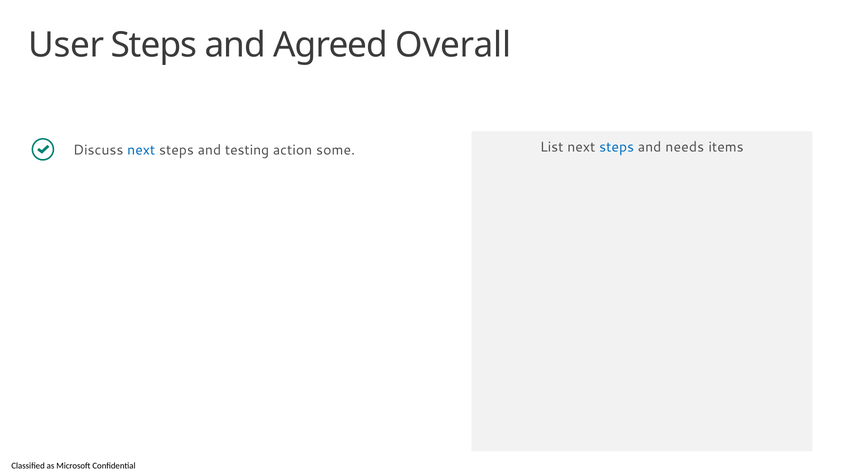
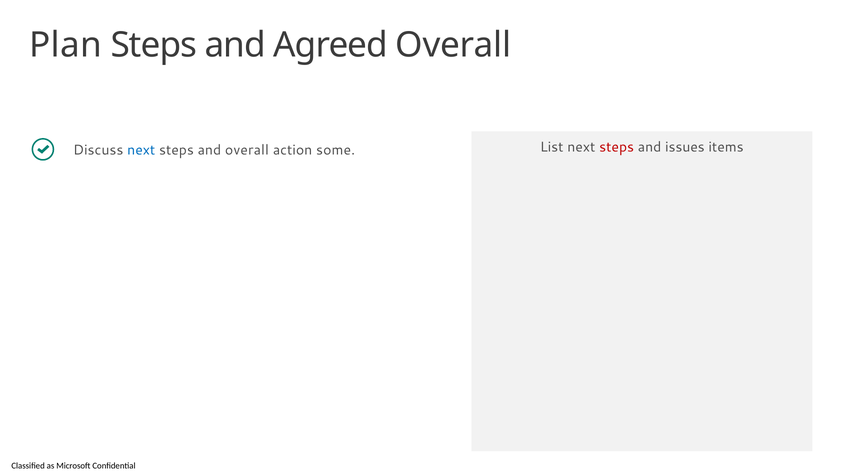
User: User -> Plan
and testing: testing -> overall
steps at (617, 147) colour: blue -> red
needs: needs -> issues
